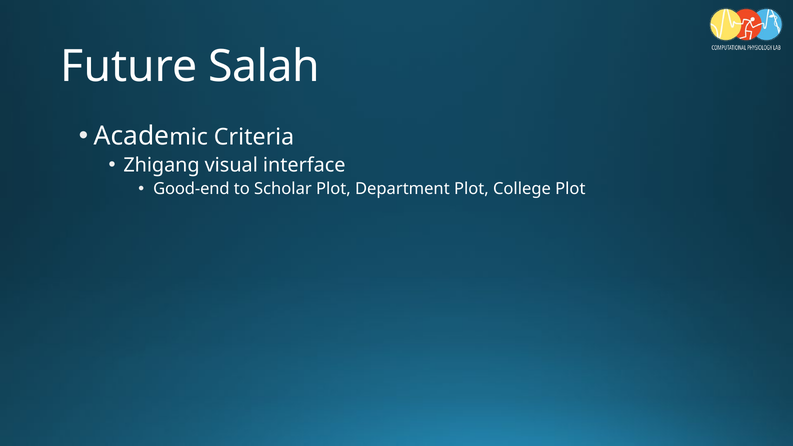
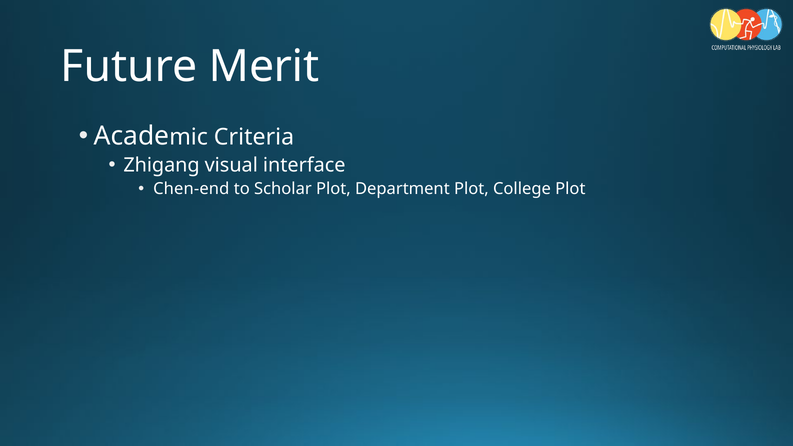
Salah: Salah -> Merit
Good-end: Good-end -> Chen-end
